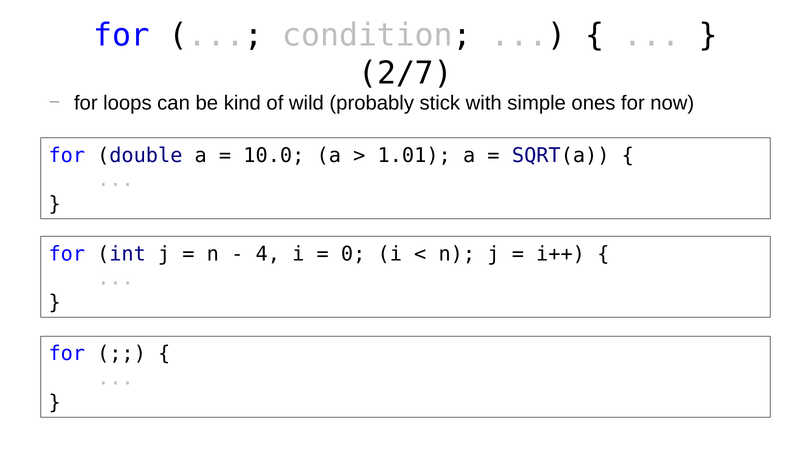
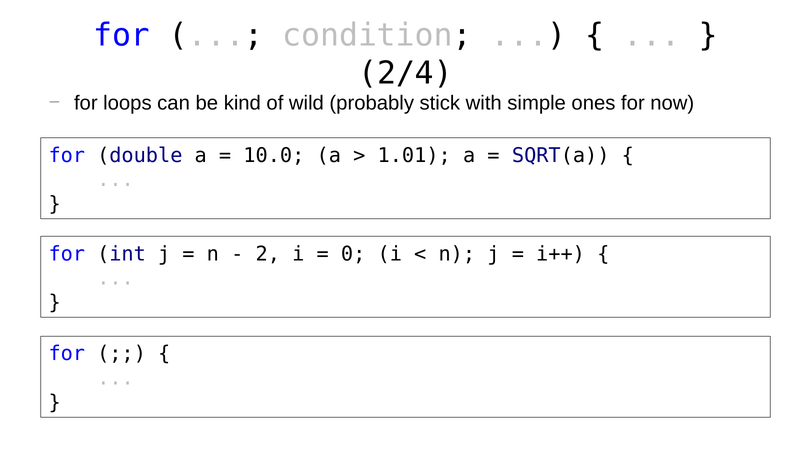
2/7: 2/7 -> 2/4
4: 4 -> 2
